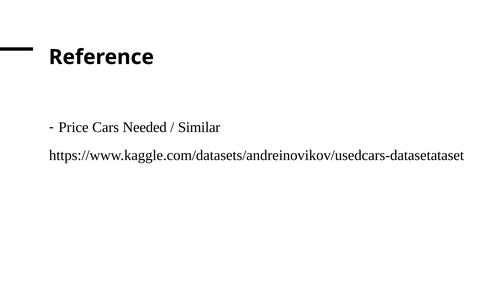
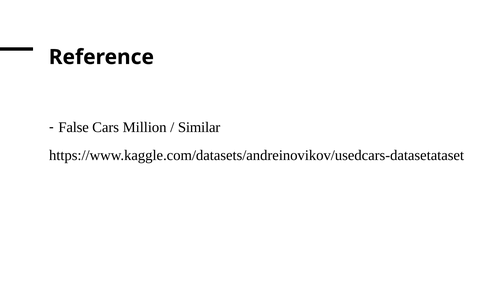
Price: Price -> False
Needed: Needed -> Million
